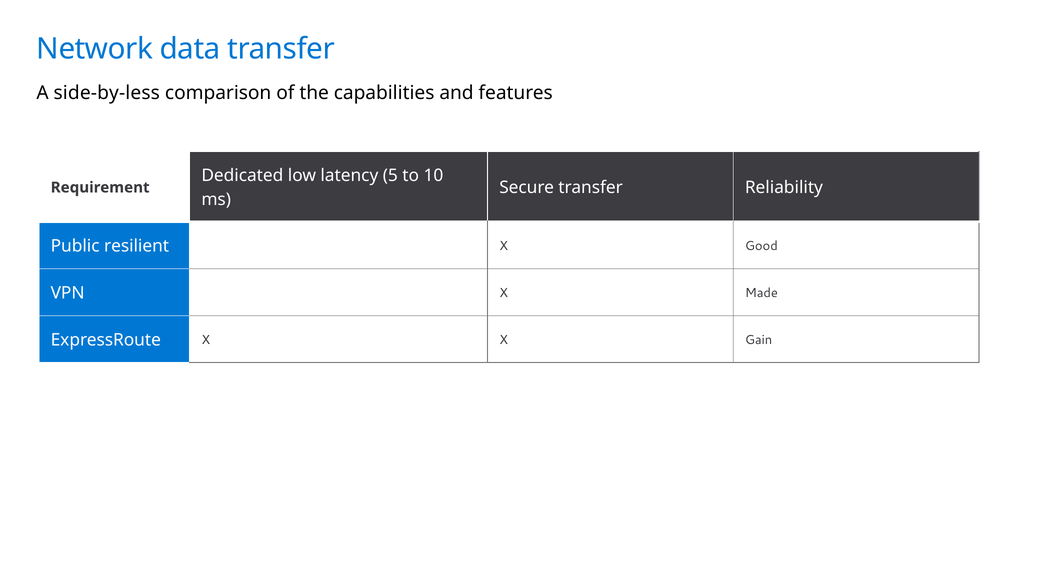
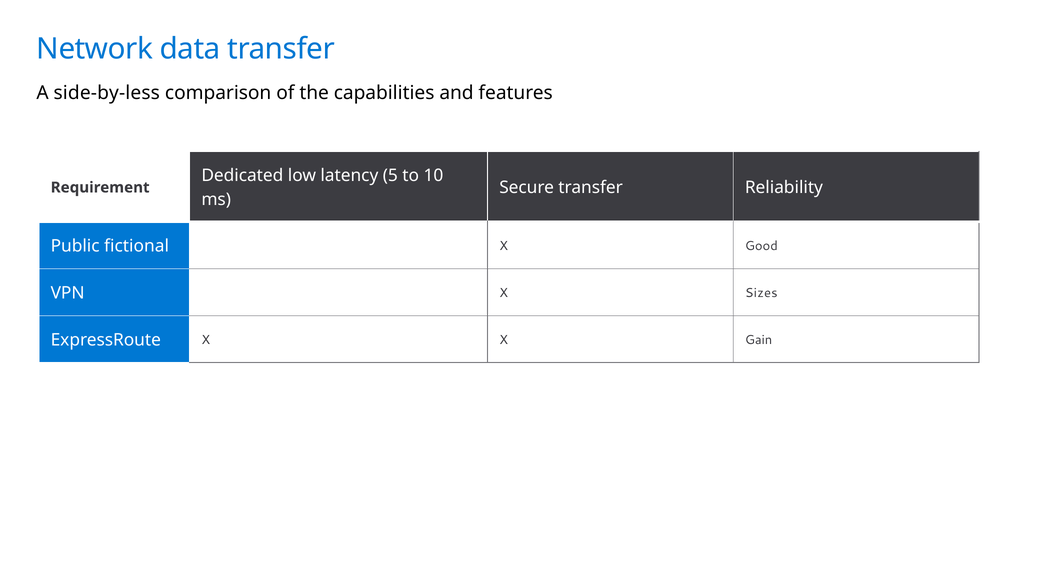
resilient: resilient -> fictional
Made: Made -> Sizes
